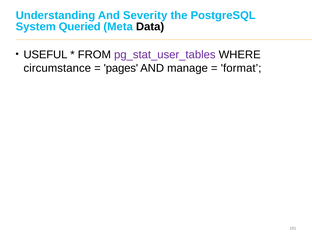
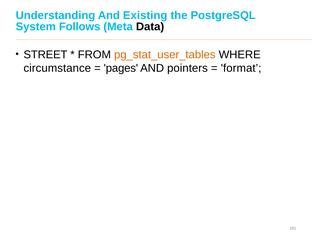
Severity: Severity -> Existing
Queried: Queried -> Follows
USEFUL: USEFUL -> STREET
pg_stat_user_tables colour: purple -> orange
manage: manage -> pointers
